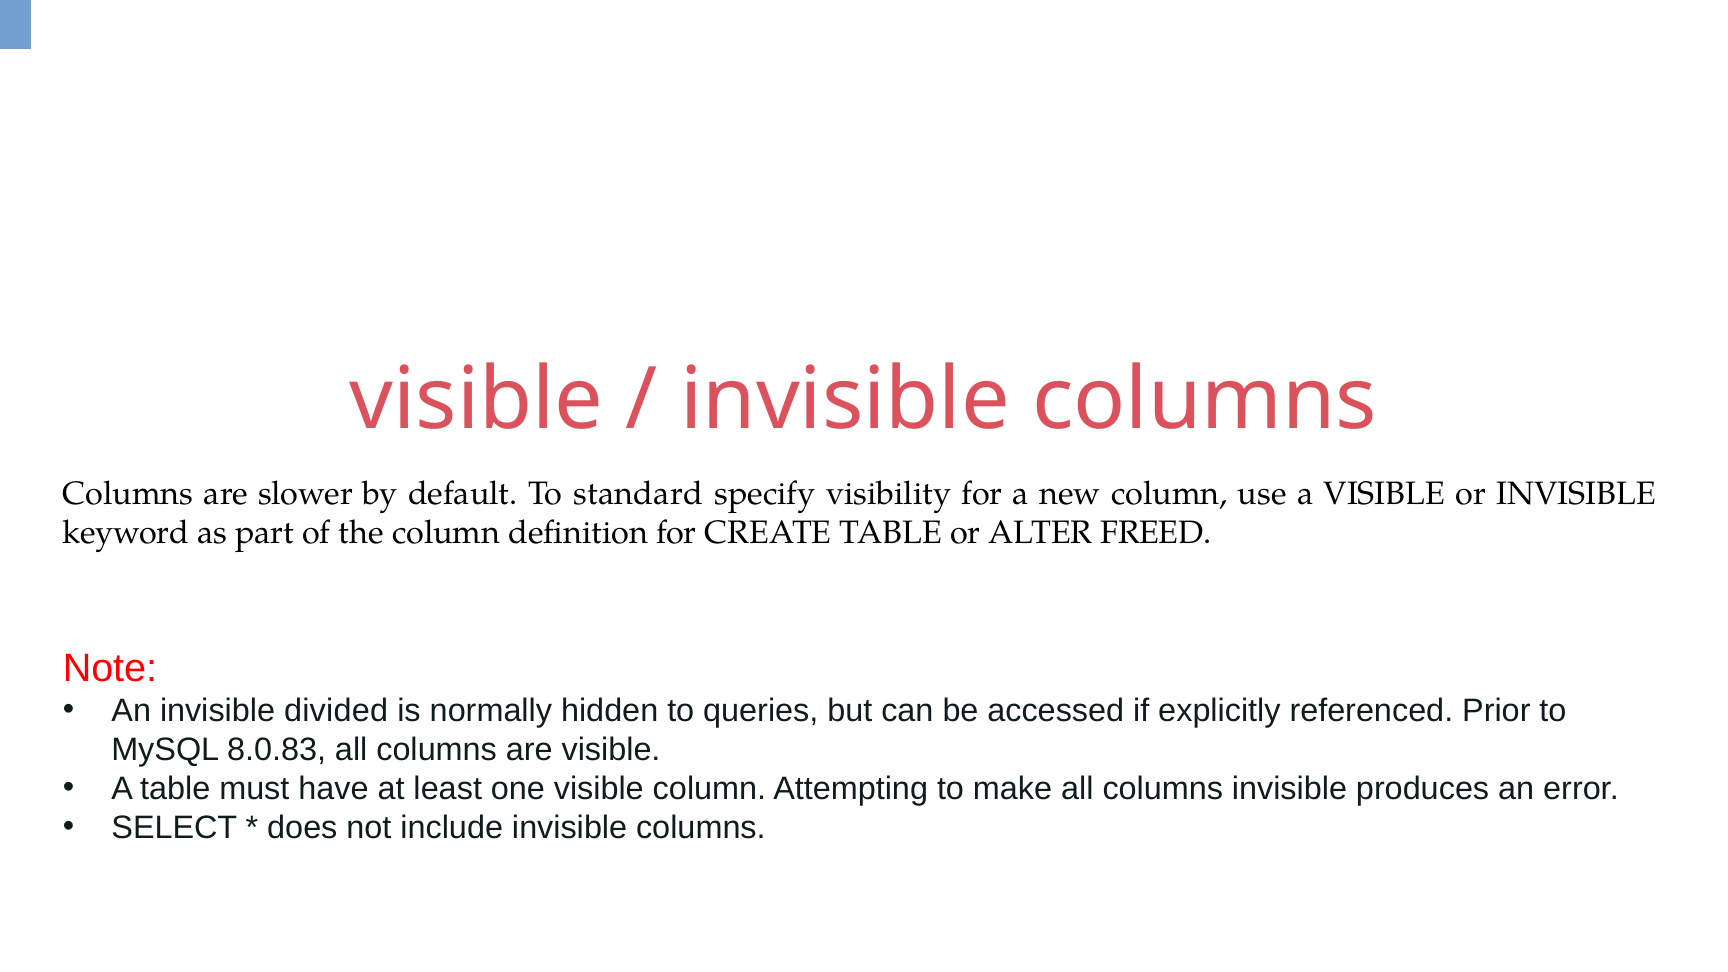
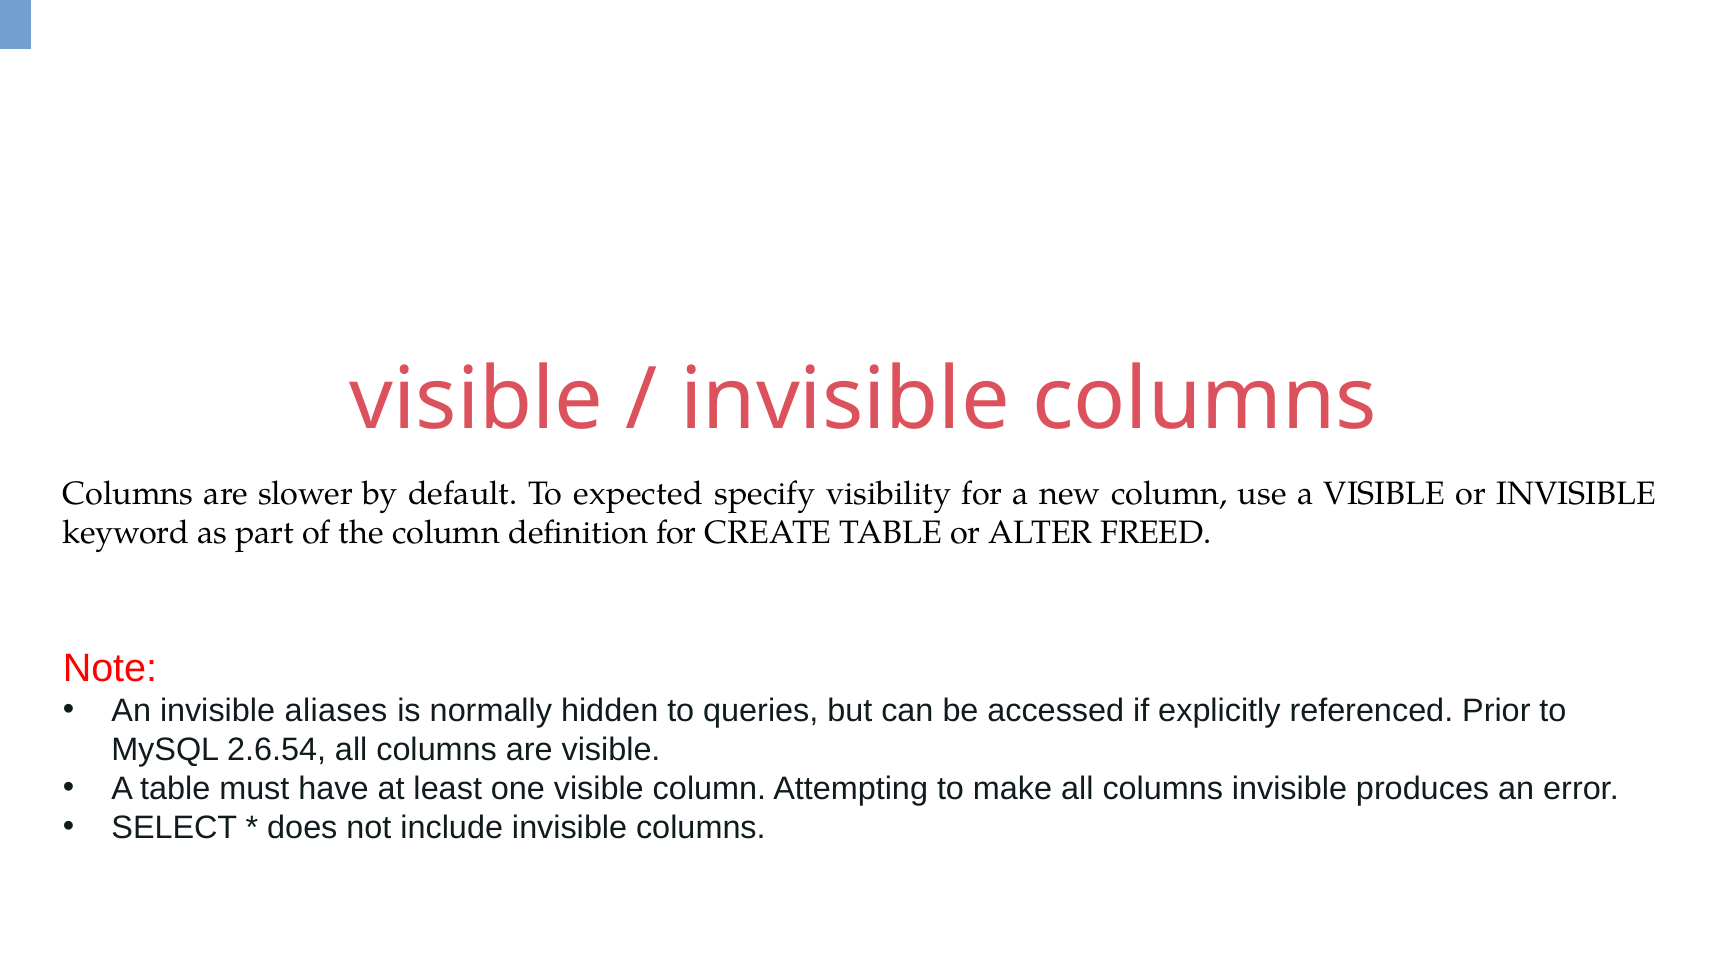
standard: standard -> expected
divided: divided -> aliases
8.0.83: 8.0.83 -> 2.6.54
